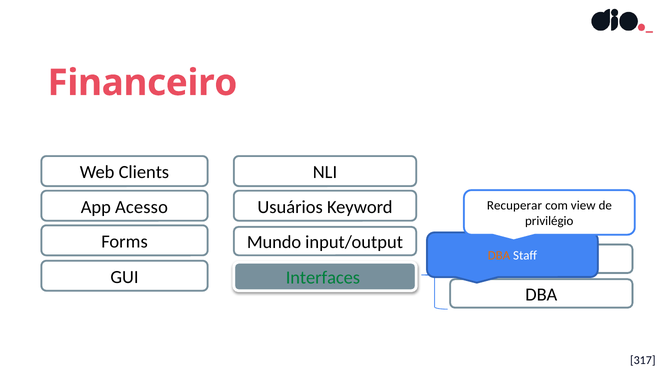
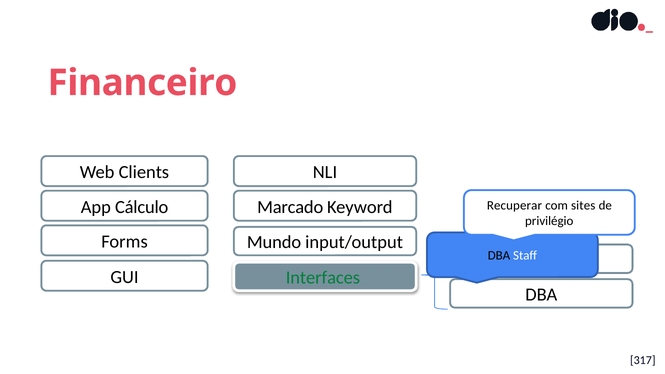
Acesso: Acesso -> Cálculo
Usuários: Usuários -> Marcado
view: view -> sites
DBA at (499, 256) colour: orange -> black
